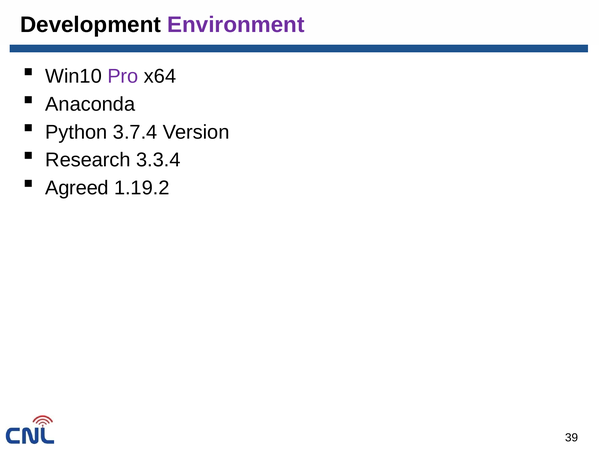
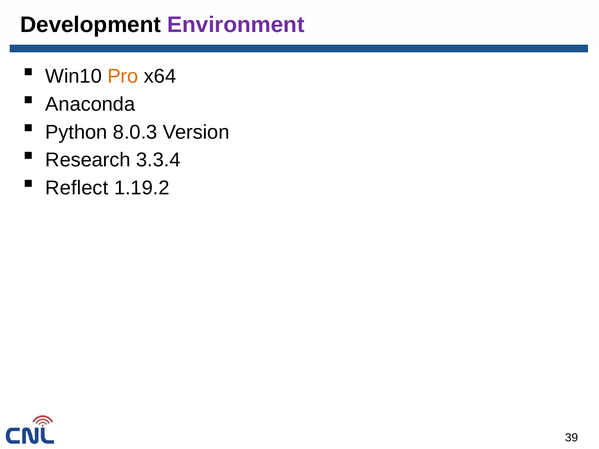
Pro colour: purple -> orange
3.7.4: 3.7.4 -> 8.0.3
Agreed: Agreed -> Reflect
